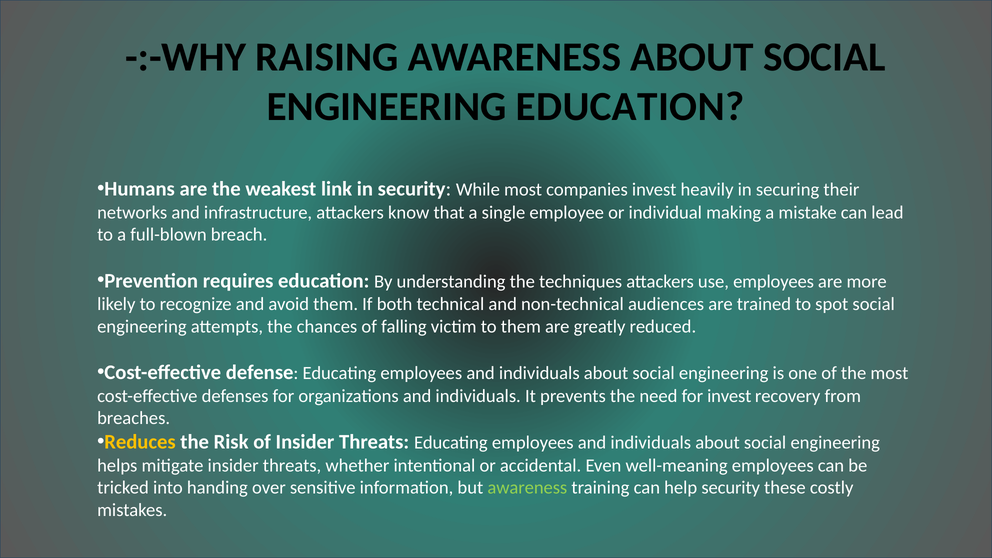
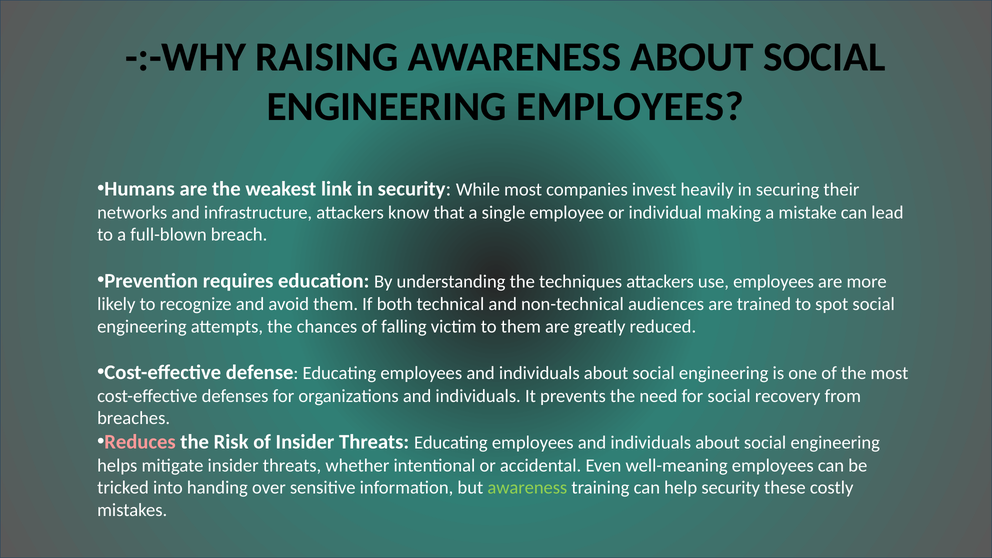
ENGINEERING EDUCATION: EDUCATION -> EMPLOYEES
for invest: invest -> social
Reduces colour: yellow -> pink
